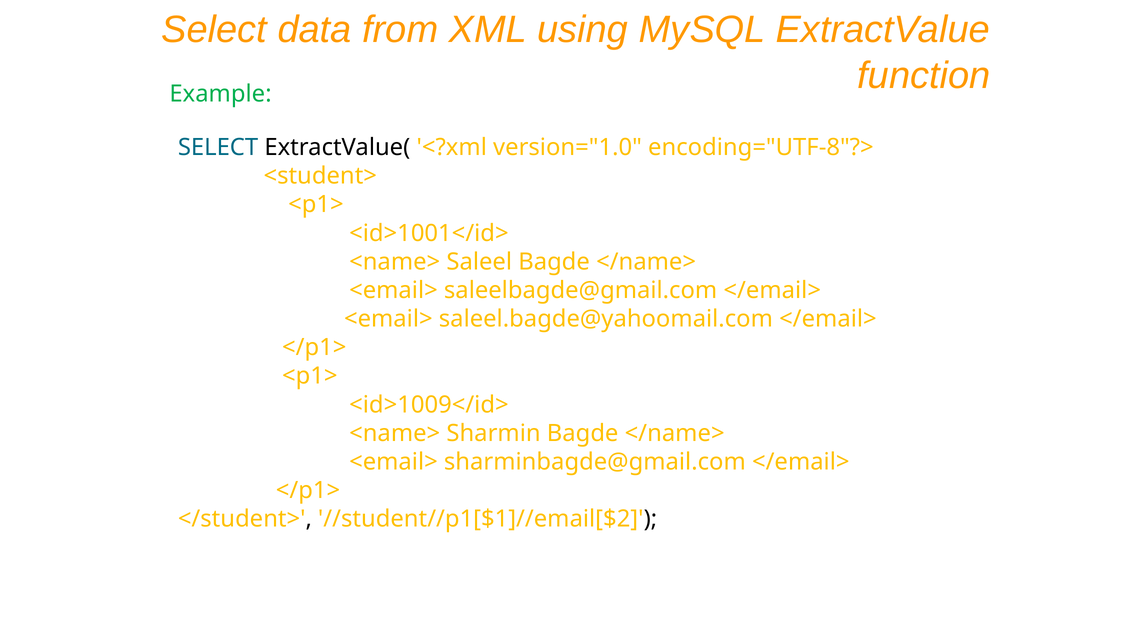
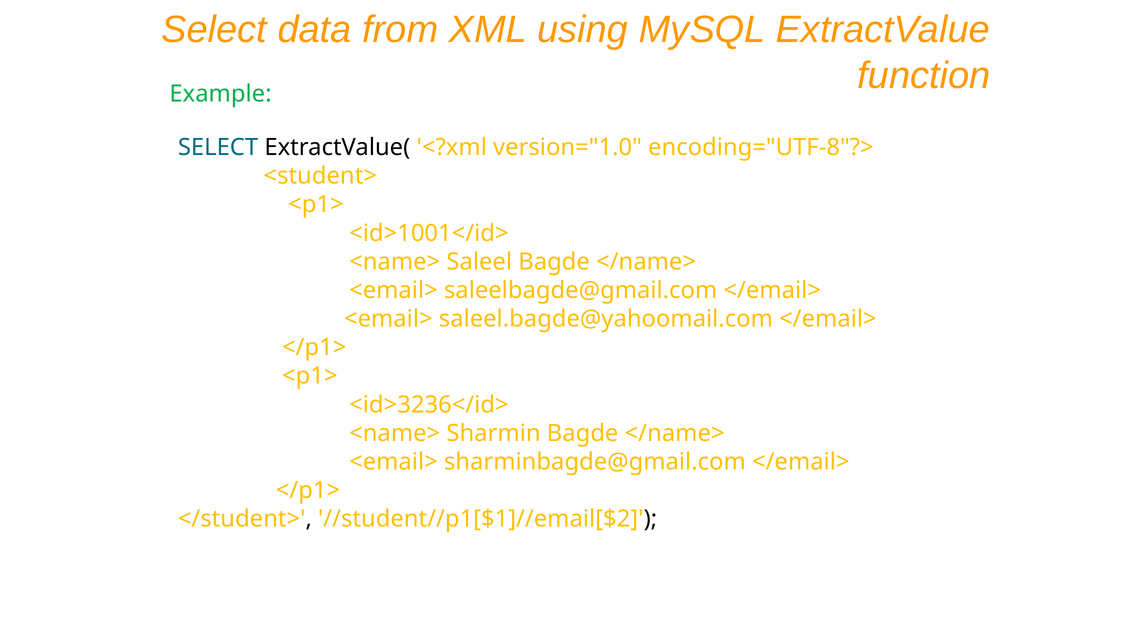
<id>1009</id>: <id>1009</id> -> <id>3236</id>
